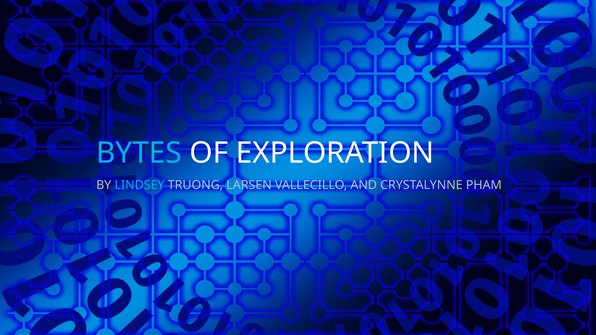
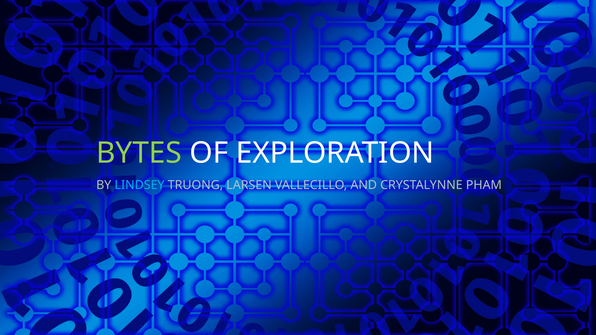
BYTES colour: light blue -> light green
